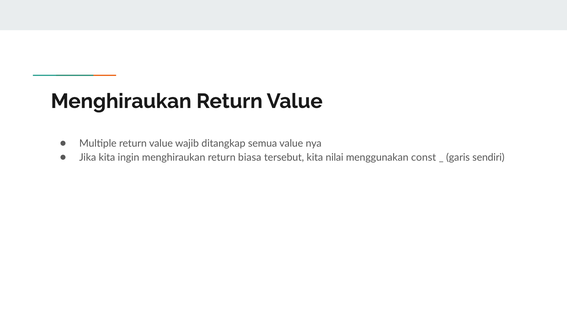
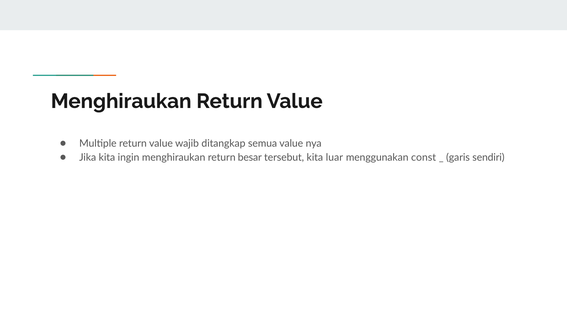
biasa: biasa -> besar
nilai: nilai -> luar
